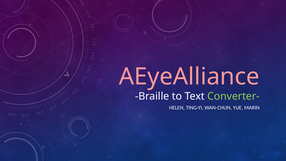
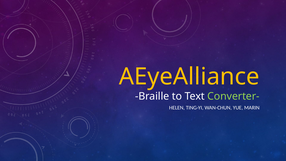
AEyeAlliance colour: pink -> yellow
